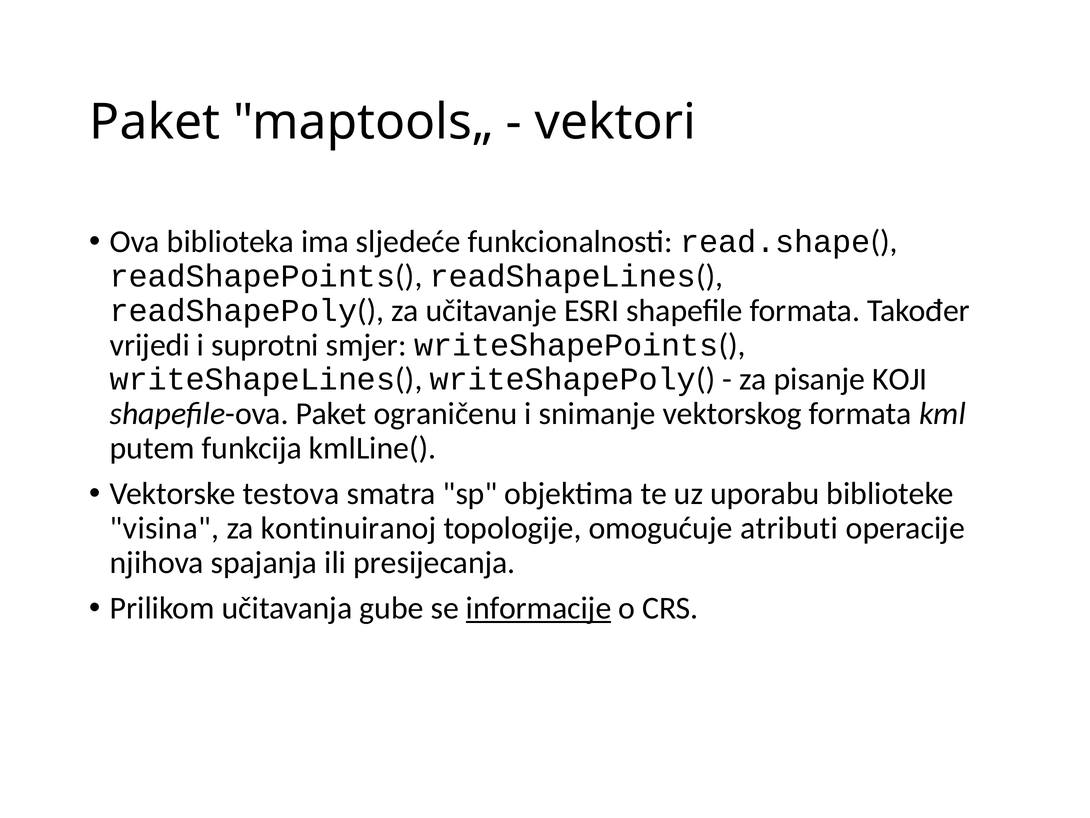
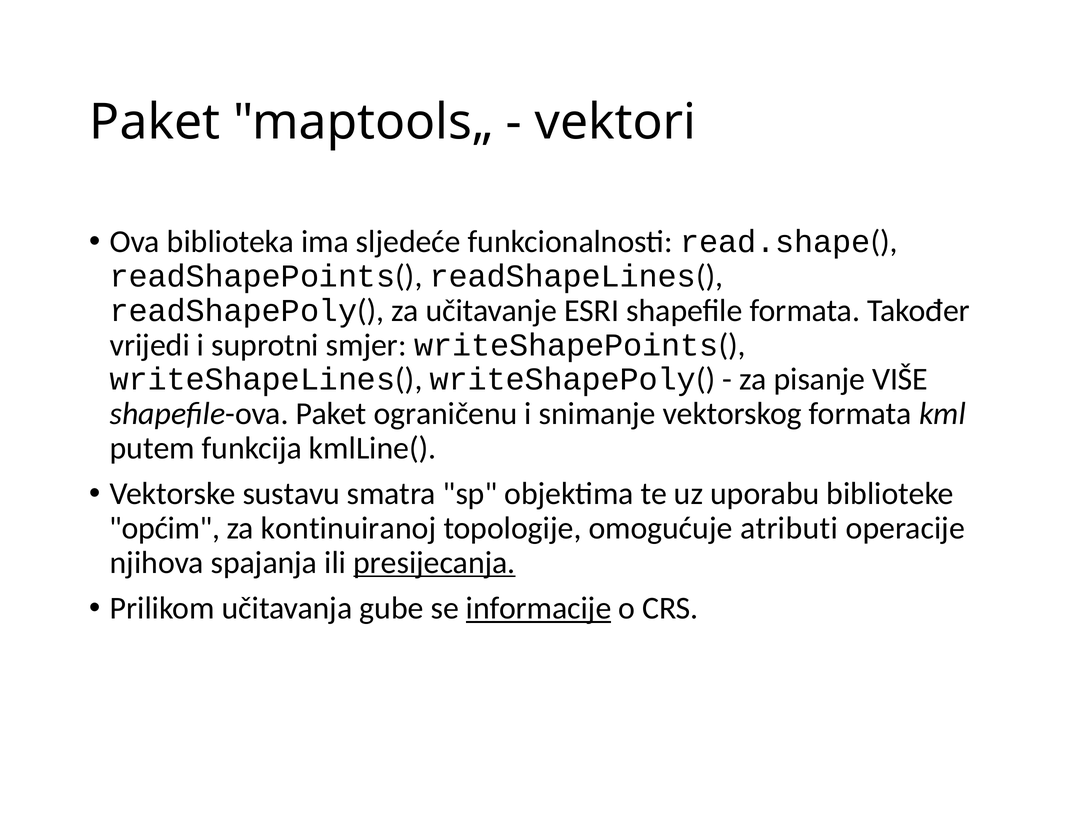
KOJI: KOJI -> VIŠE
testova: testova -> sustavu
visina: visina -> općim
presijecanja underline: none -> present
